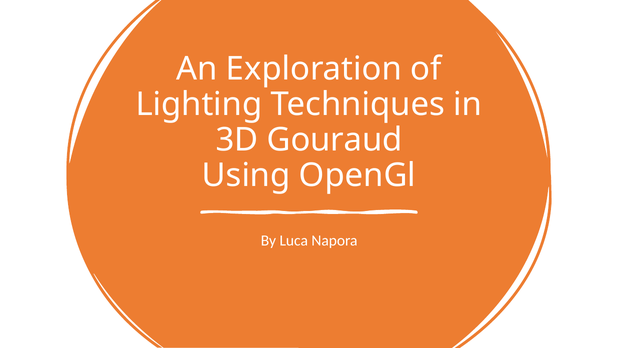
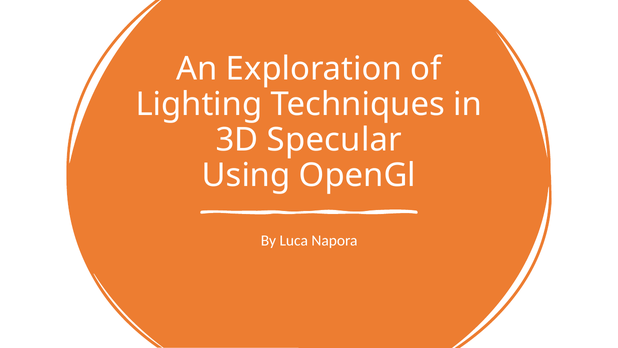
Gouraud: Gouraud -> Specular
